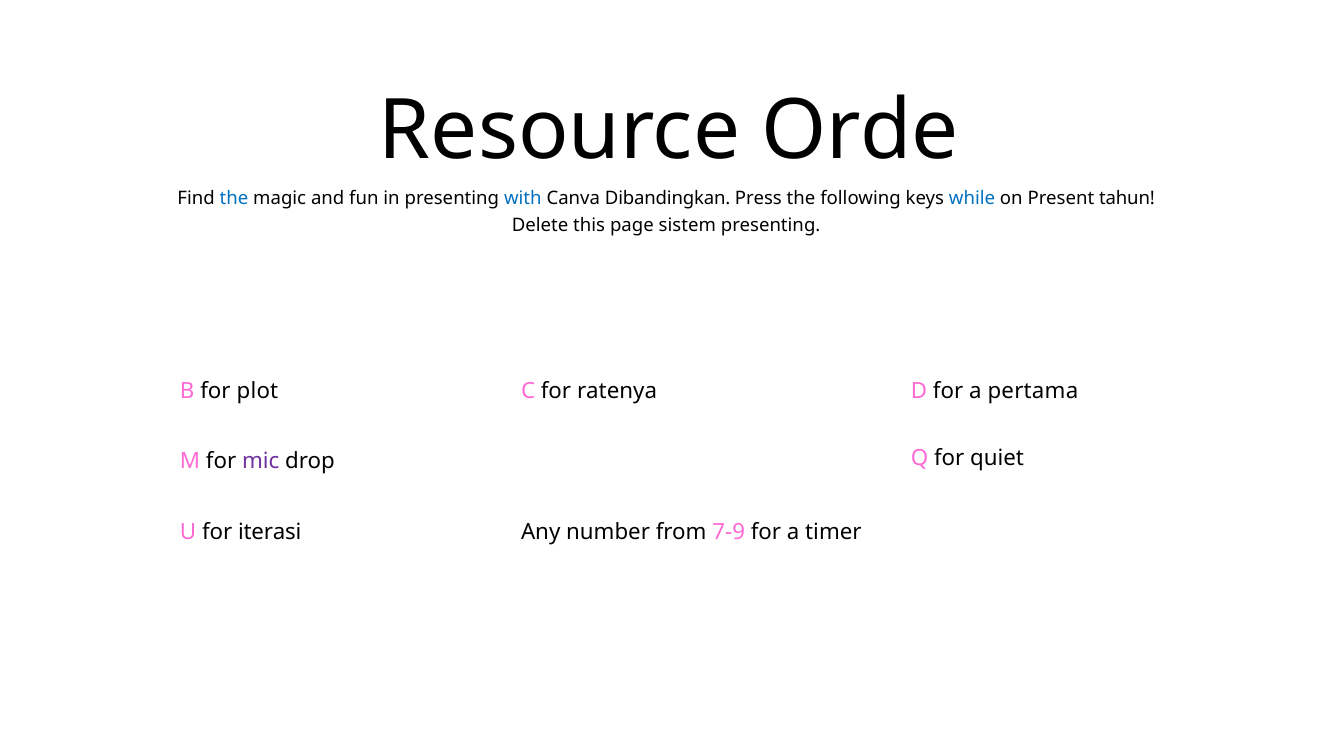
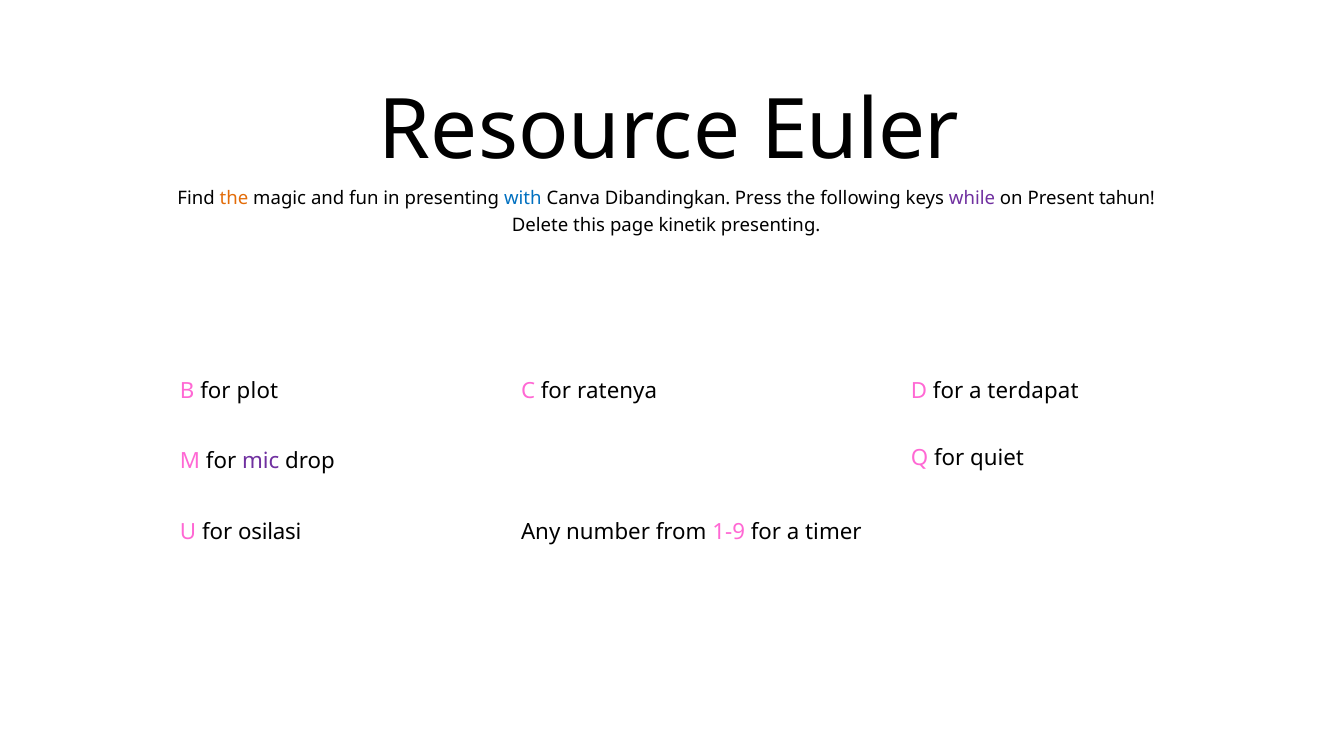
Orde: Orde -> Euler
the at (234, 198) colour: blue -> orange
while colour: blue -> purple
sistem: sistem -> kinetik
pertama: pertama -> terdapat
iterasi: iterasi -> osilasi
7-9: 7-9 -> 1-9
